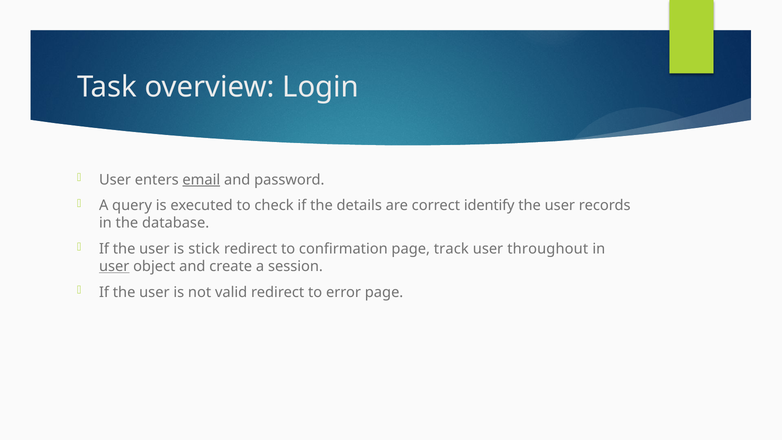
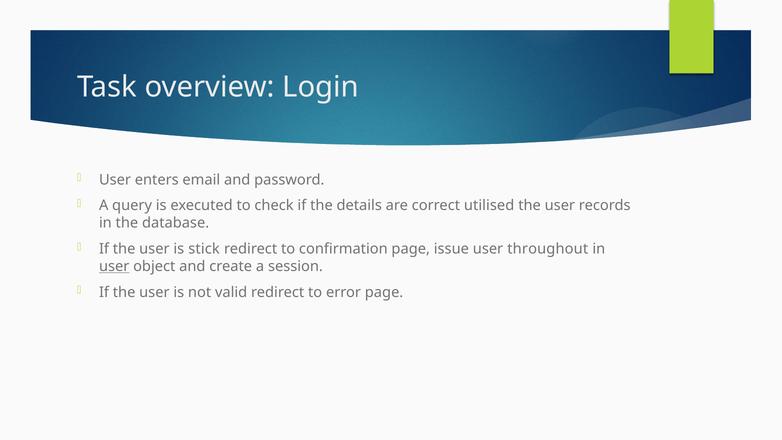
email underline: present -> none
identify: identify -> utilised
track: track -> issue
